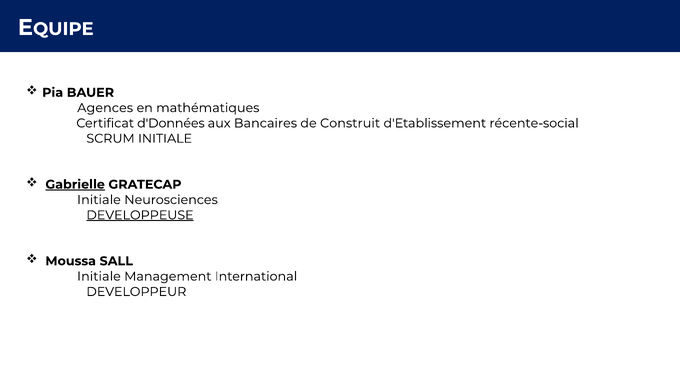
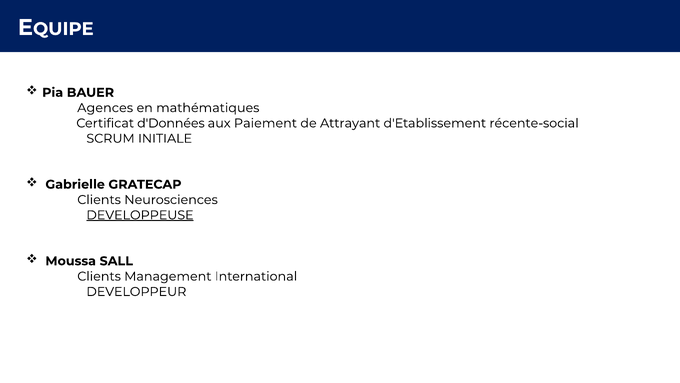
Bancaires: Bancaires -> Paiement
Construit: Construit -> Attrayant
Gabrielle underline: present -> none
Initiale at (99, 200): Initiale -> Clients
Initiale at (99, 276): Initiale -> Clients
